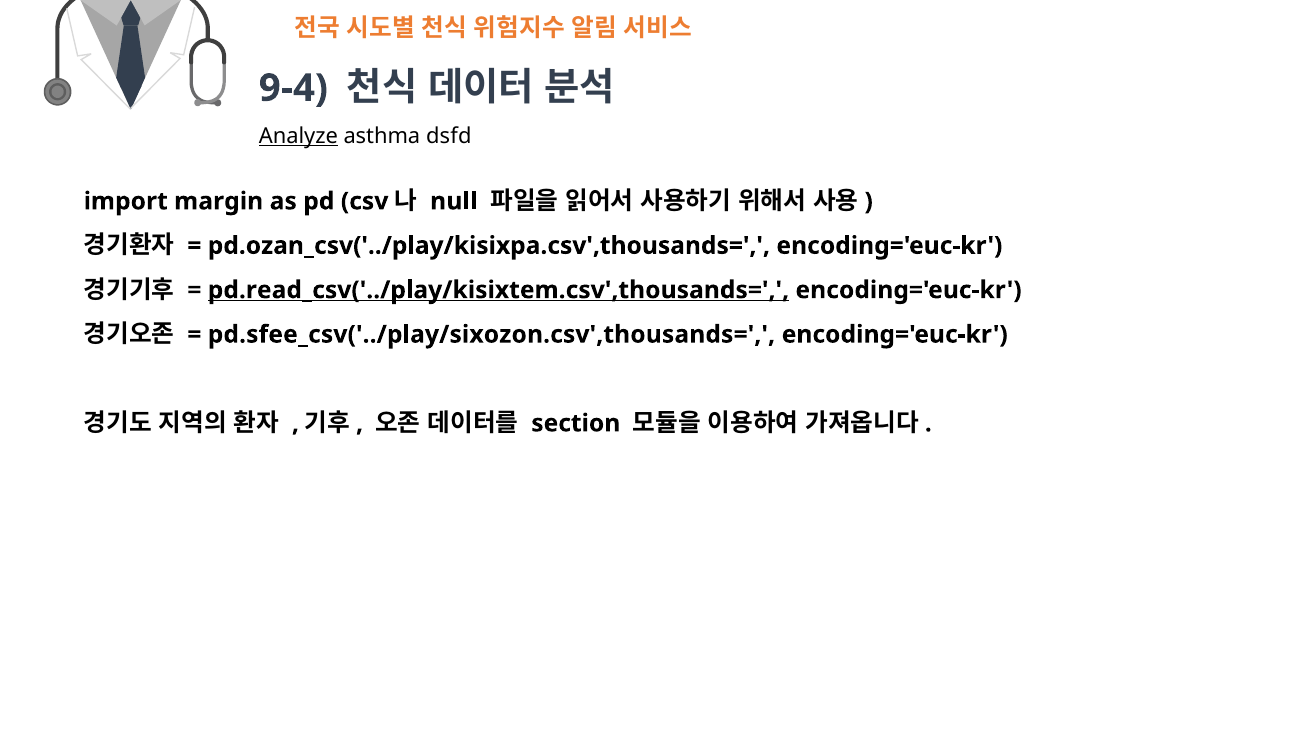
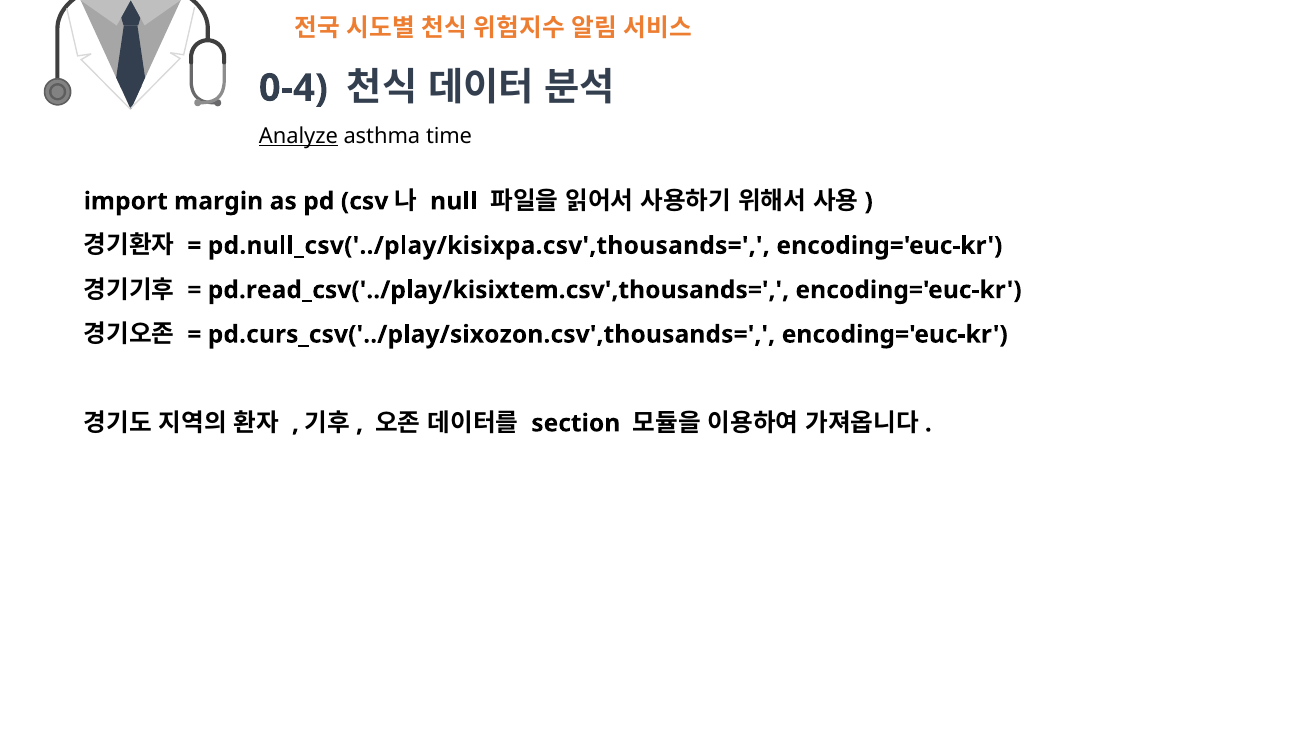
9-4: 9-4 -> 0-4
dsfd: dsfd -> time
pd.ozan_csv('../play/kisixpa.csv',thousands=: pd.ozan_csv('../play/kisixpa.csv',thousands= -> pd.null_csv('../play/kisixpa.csv',thousands=
pd.read_csv('../play/kisixtem.csv',thousands= underline: present -> none
pd.sfee_csv('../play/sixozon.csv',thousands=: pd.sfee_csv('../play/sixozon.csv',thousands= -> pd.curs_csv('../play/sixozon.csv',thousands=
